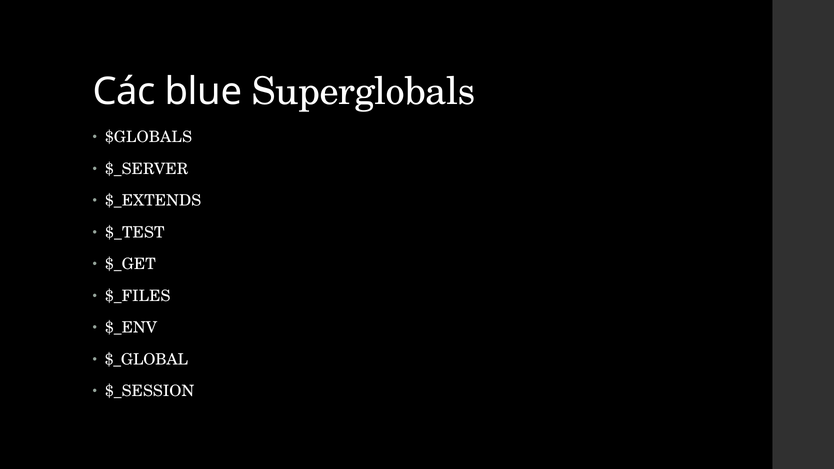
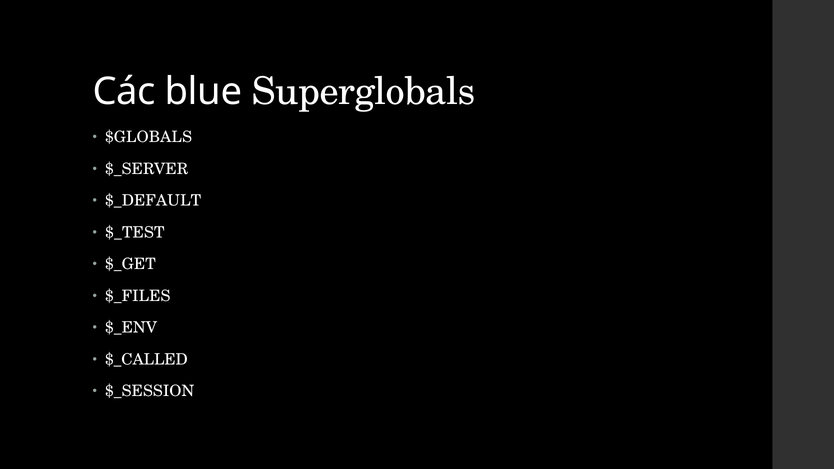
$_EXTENDS: $_EXTENDS -> $_DEFAULT
$_GLOBAL: $_GLOBAL -> $_CALLED
